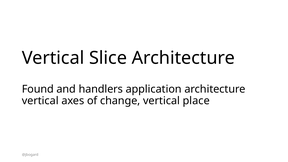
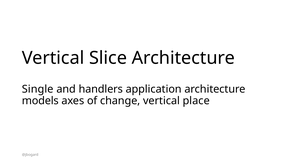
Found: Found -> Single
vertical at (40, 101): vertical -> models
